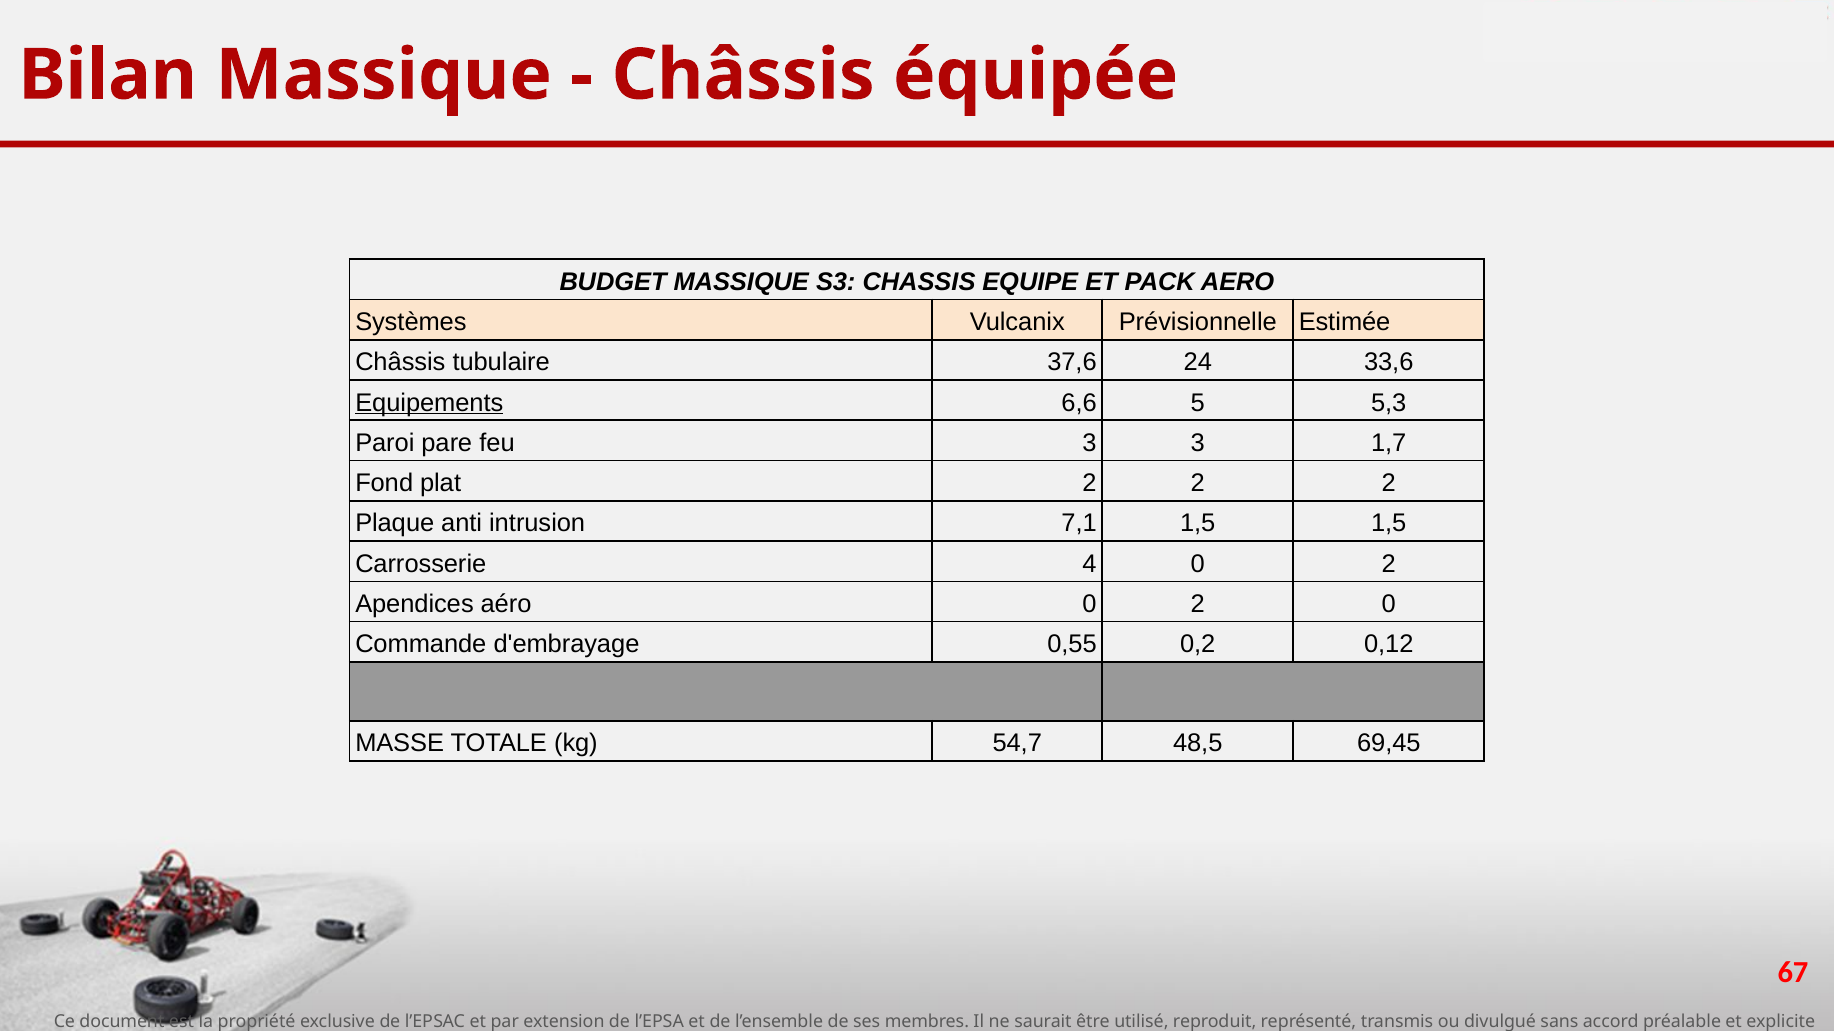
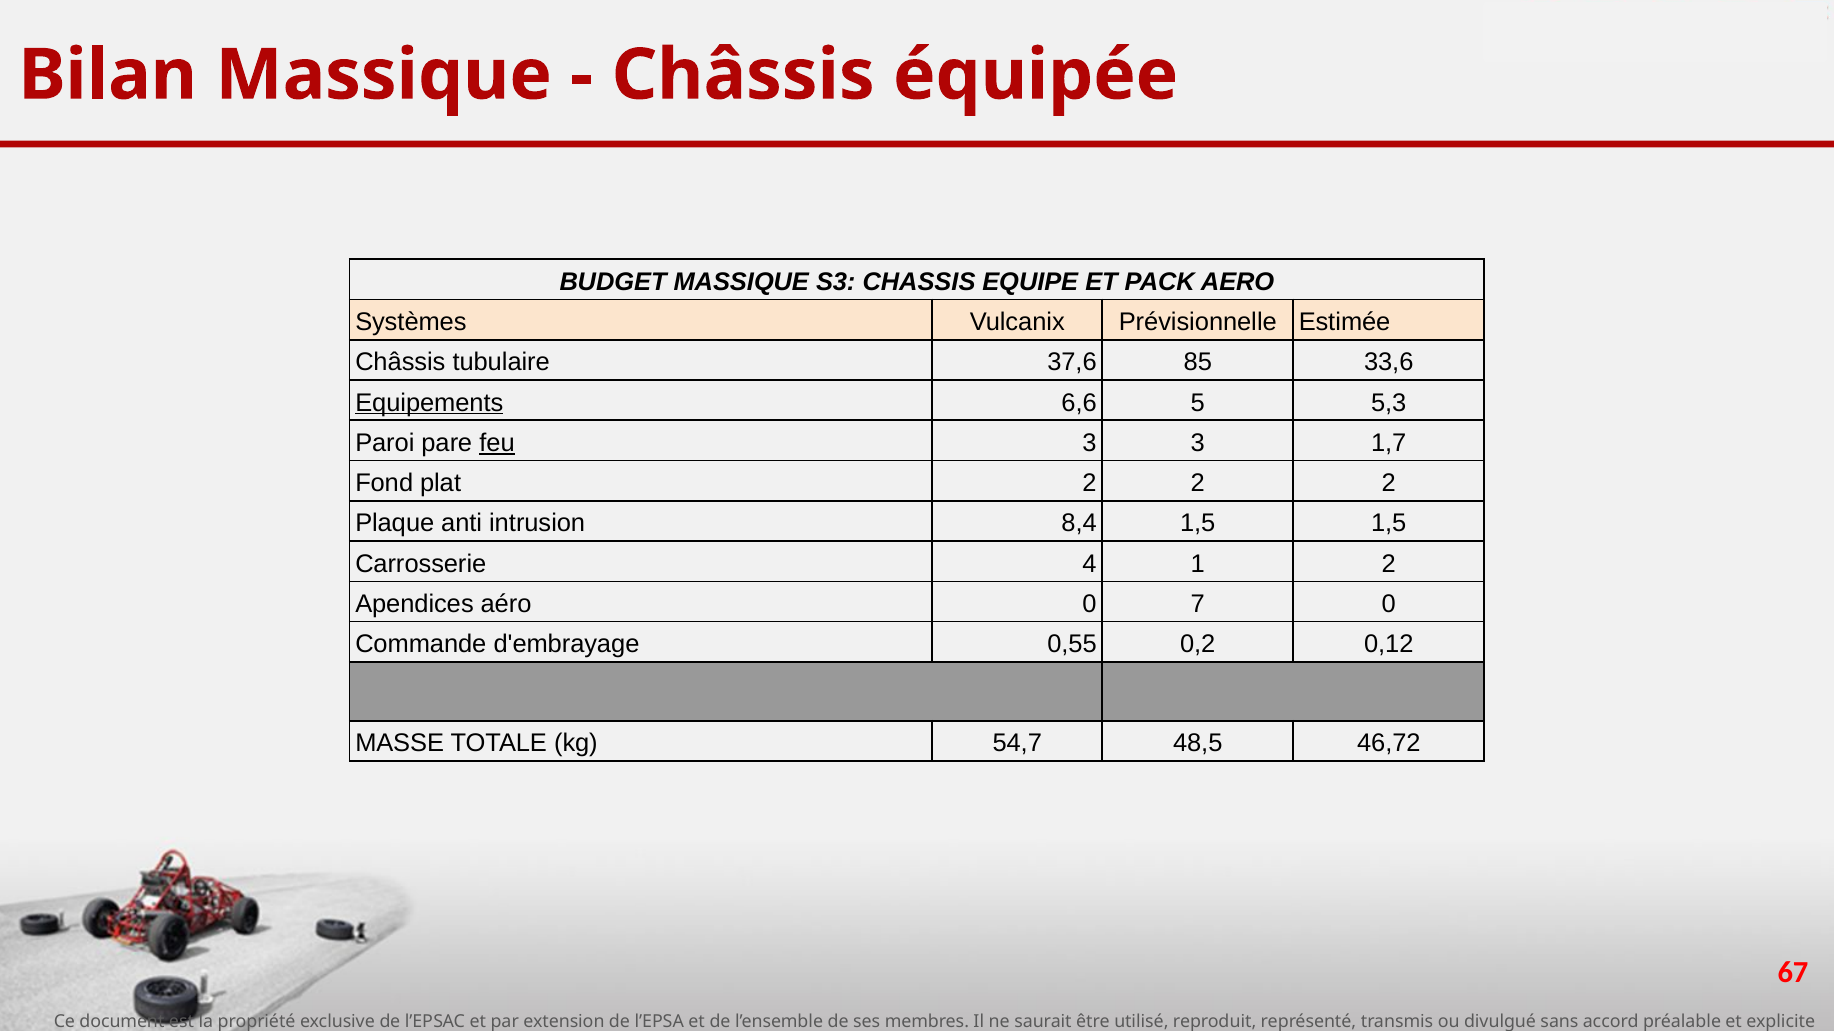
24: 24 -> 85
feu underline: none -> present
7,1: 7,1 -> 8,4
4 0: 0 -> 1
aéro 0 2: 2 -> 7
69,45: 69,45 -> 46,72
